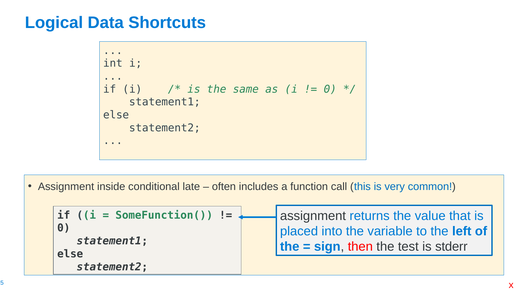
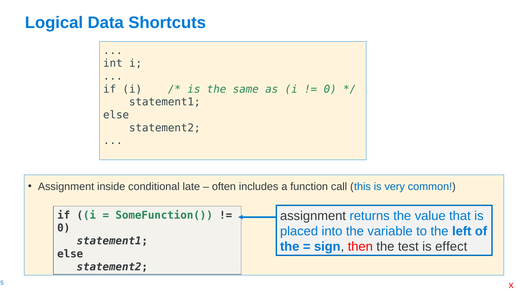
stderr: stderr -> effect
